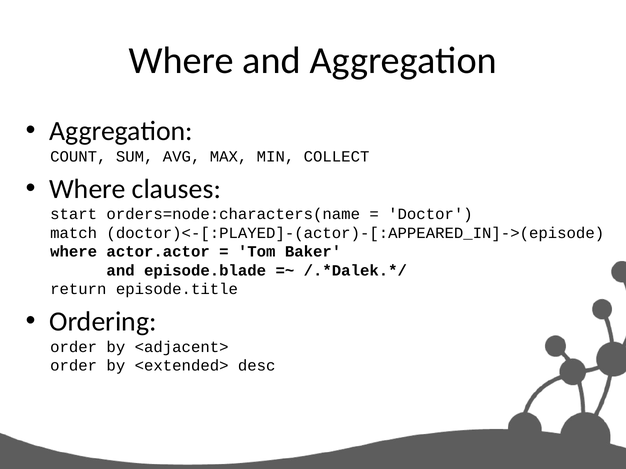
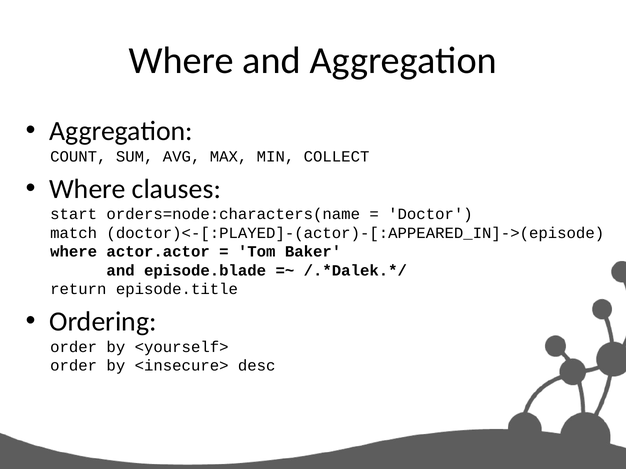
<adjacent>: <adjacent> -> <yourself>
<extended>: <extended> -> <insecure>
